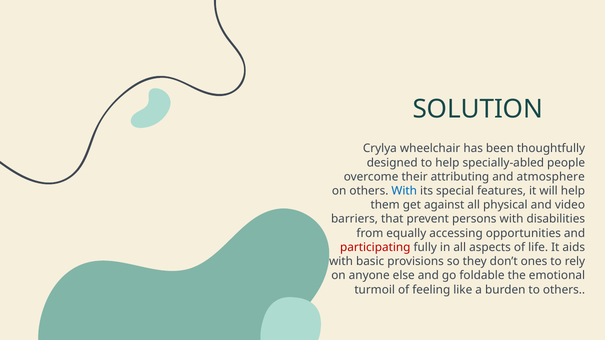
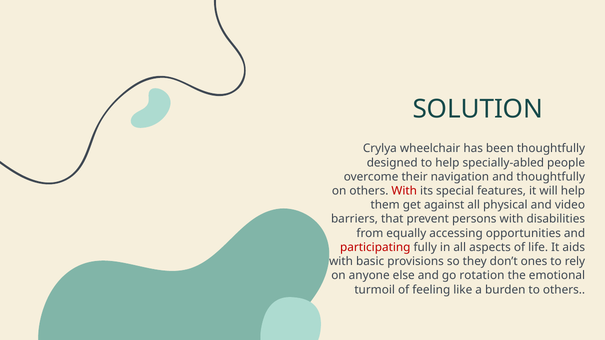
attributing: attributing -> navigation
and atmosphere: atmosphere -> thoughtfully
With at (404, 191) colour: blue -> red
foldable: foldable -> rotation
